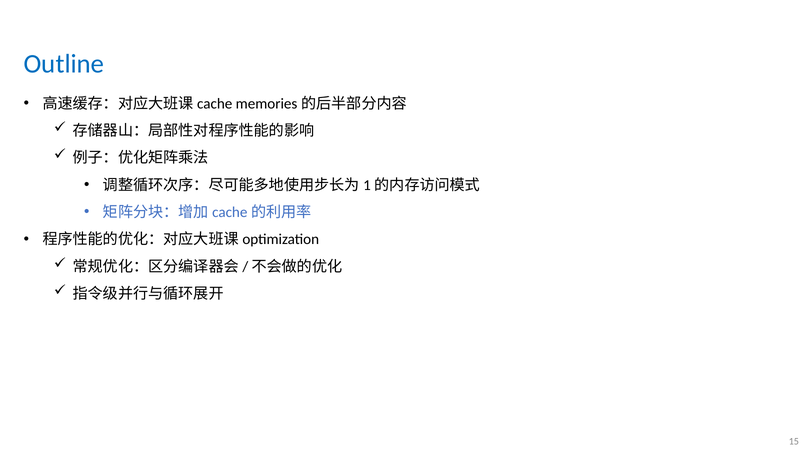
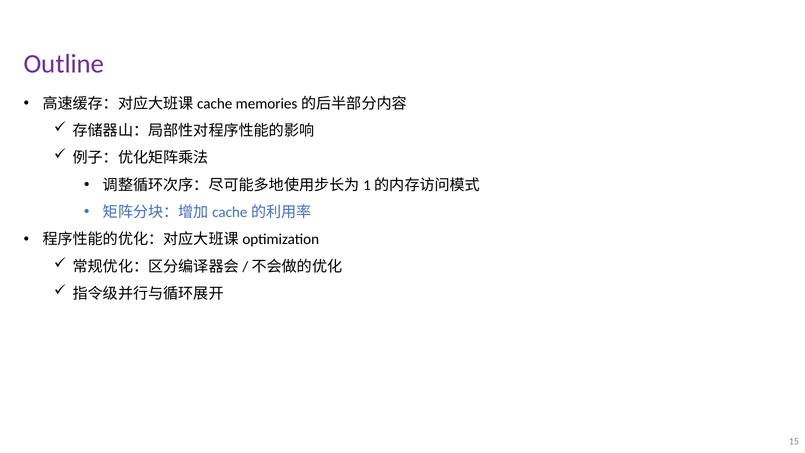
Outline colour: blue -> purple
